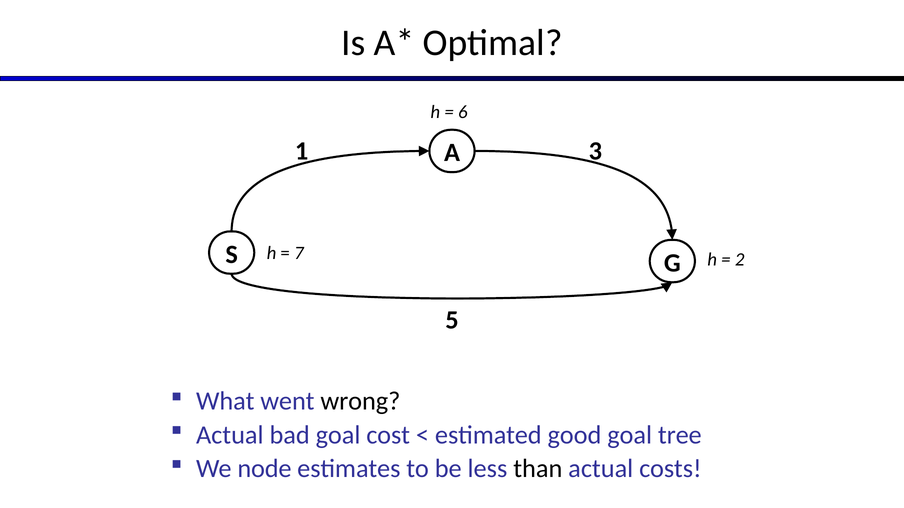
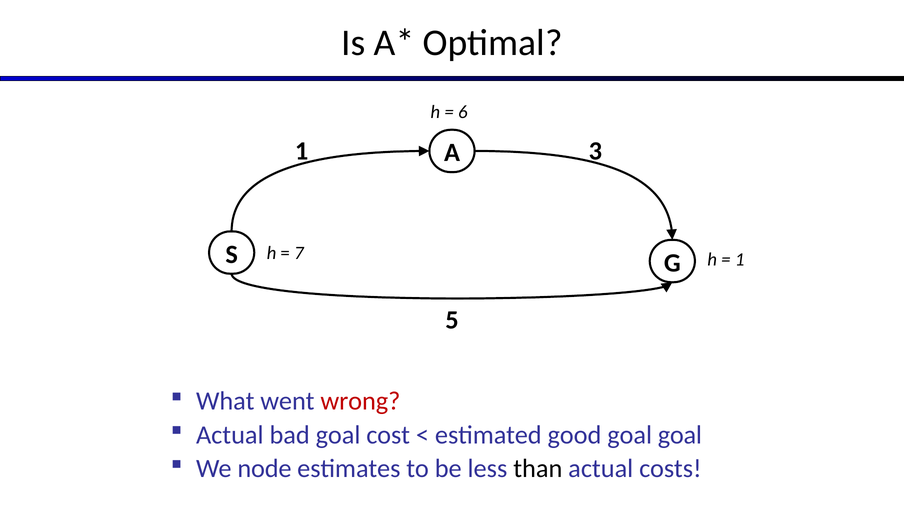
2 at (740, 260): 2 -> 1
wrong colour: black -> red
goal tree: tree -> goal
